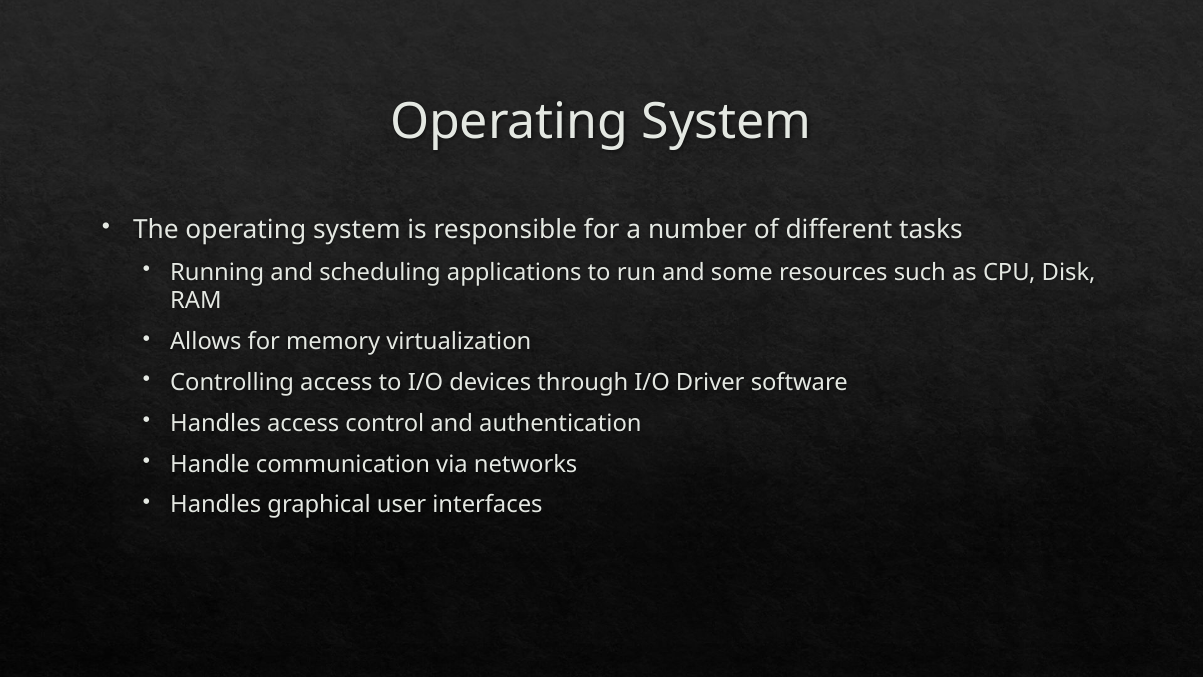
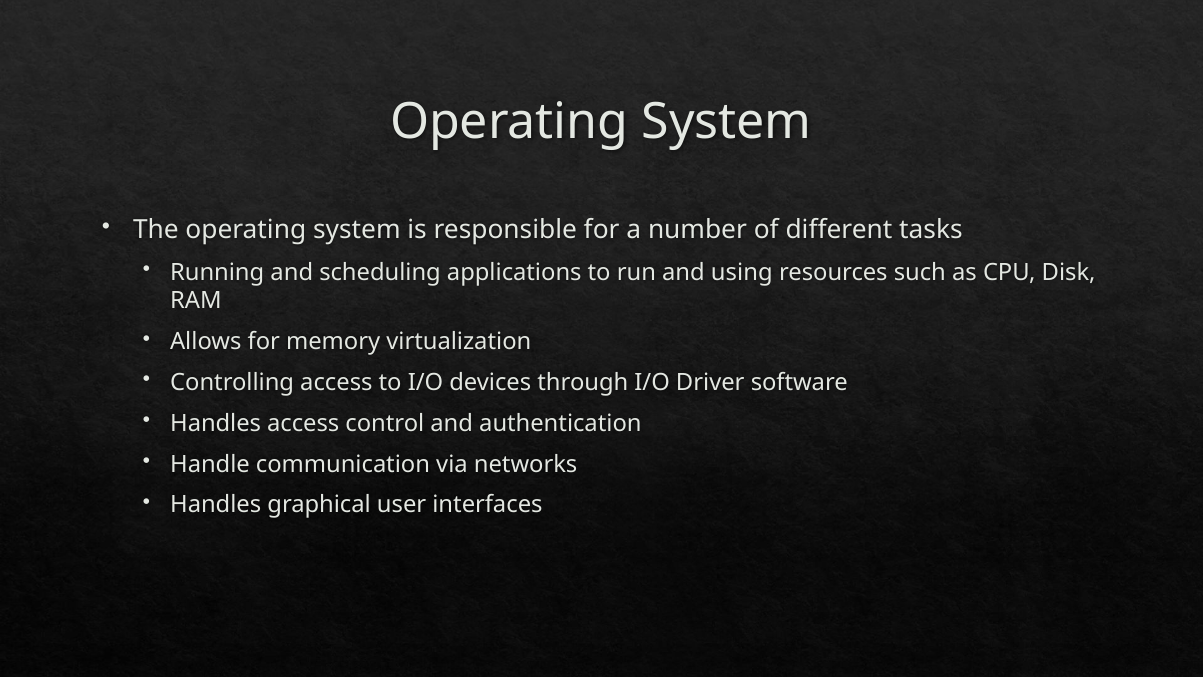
some: some -> using
